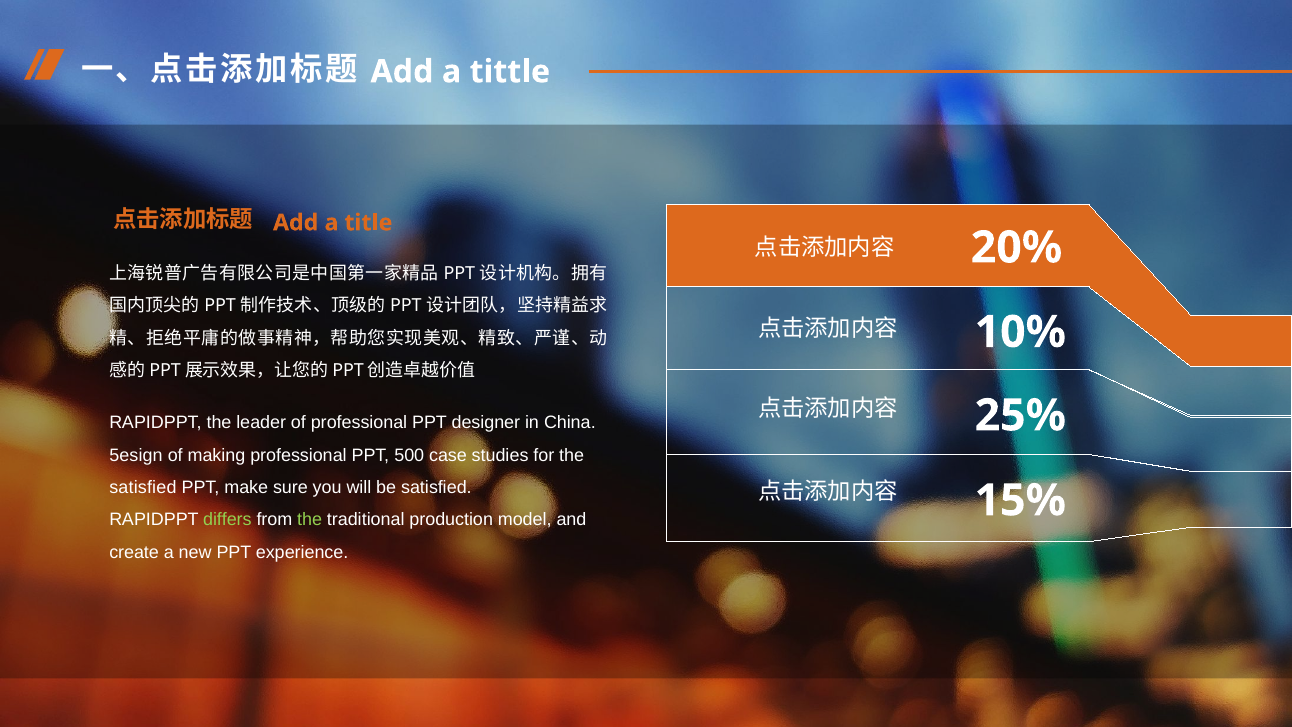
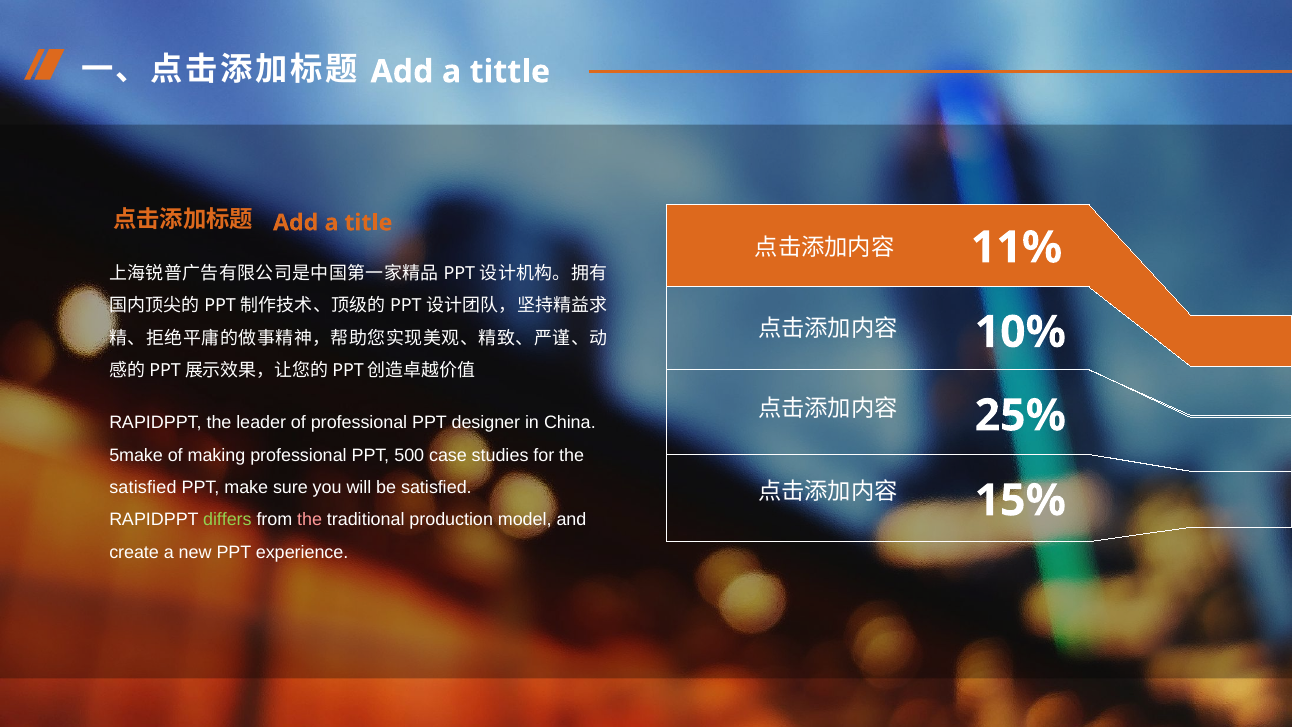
20%: 20% -> 11%
5esign: 5esign -> 5make
the at (310, 520) colour: light green -> pink
